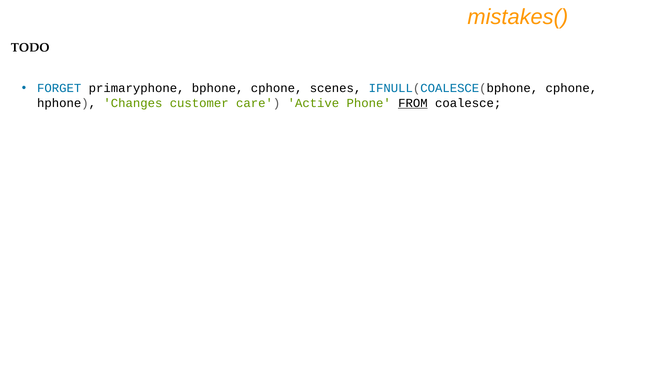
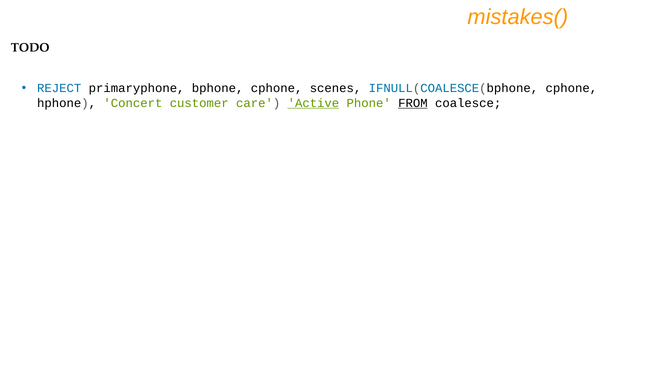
FORGET: FORGET -> REJECT
Changes: Changes -> Concert
Active underline: none -> present
